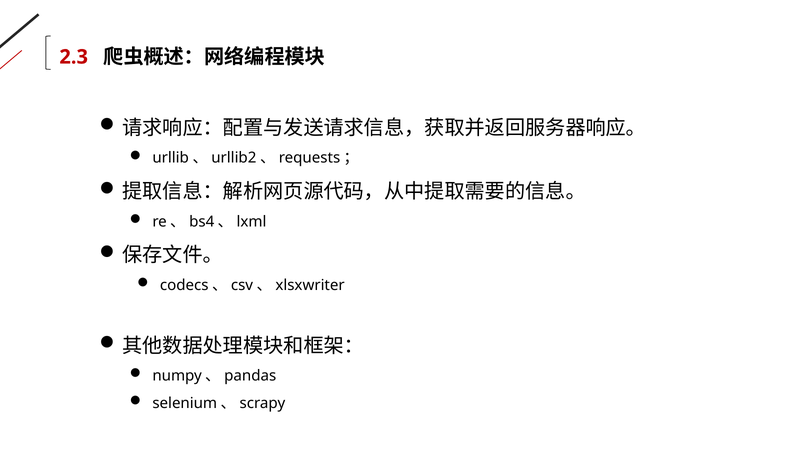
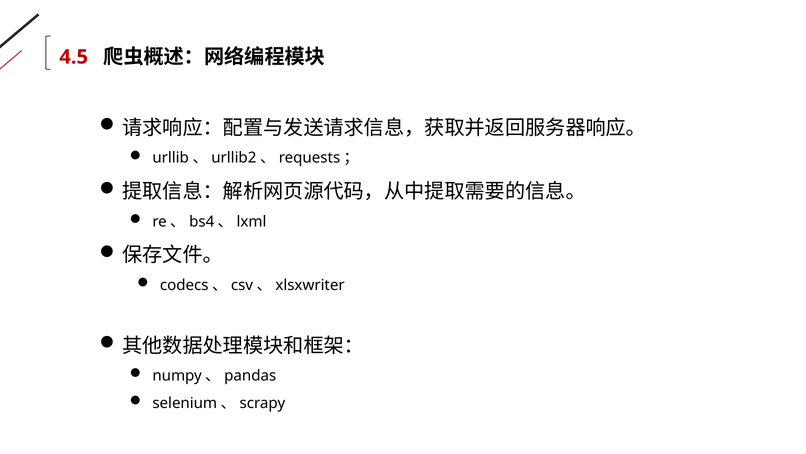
2.3: 2.3 -> 4.5
